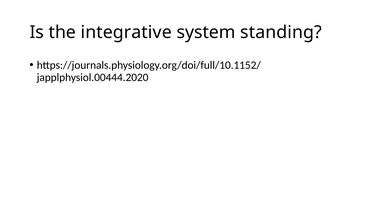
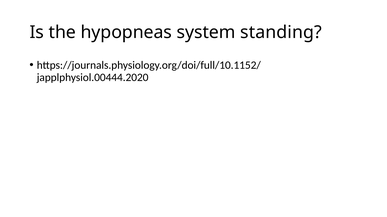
integrative: integrative -> hypopneas
